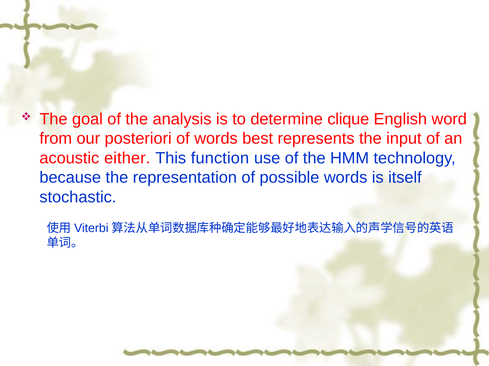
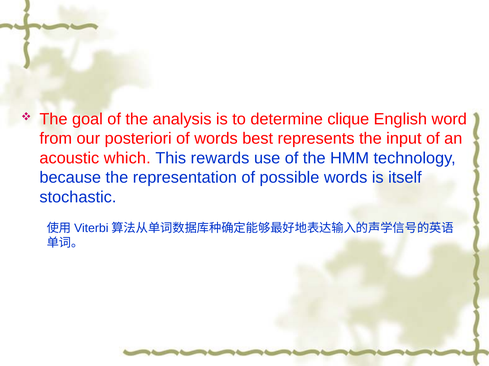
either: either -> which
function: function -> rewards
